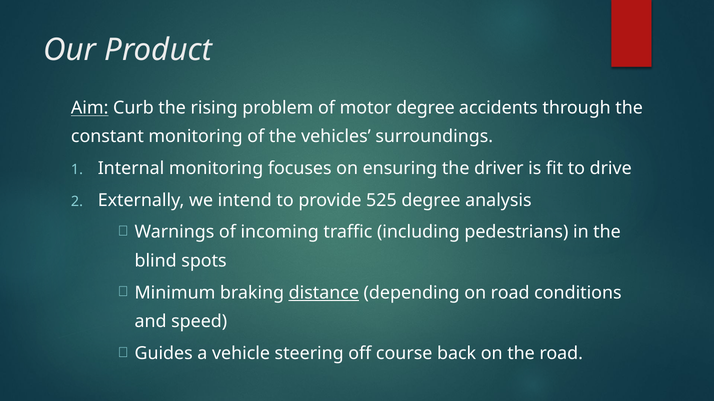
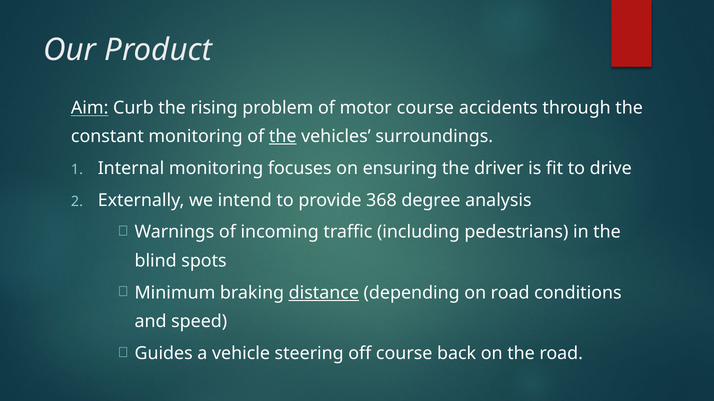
motor degree: degree -> course
the at (283, 137) underline: none -> present
525: 525 -> 368
